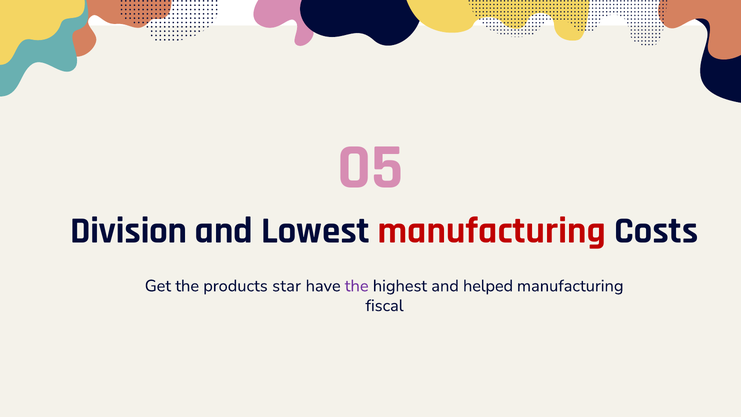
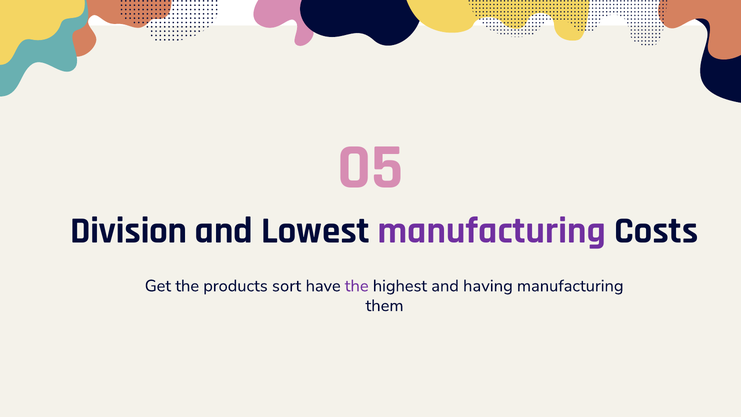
manufacturing at (492, 231) colour: red -> purple
star: star -> sort
helped: helped -> having
fiscal: fiscal -> them
